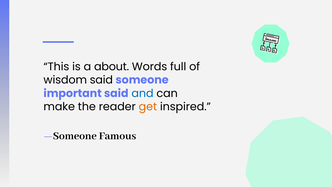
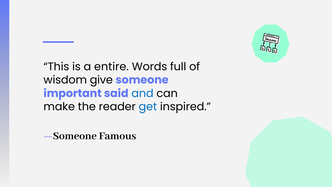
about: about -> entire
wisdom said: said -> give
get colour: orange -> blue
